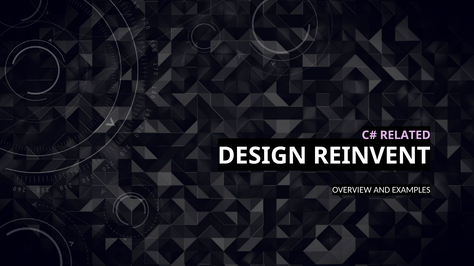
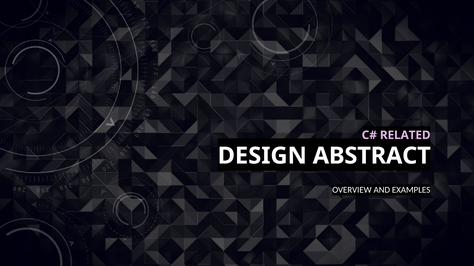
REINVENT: REINVENT -> ABSTRACT
